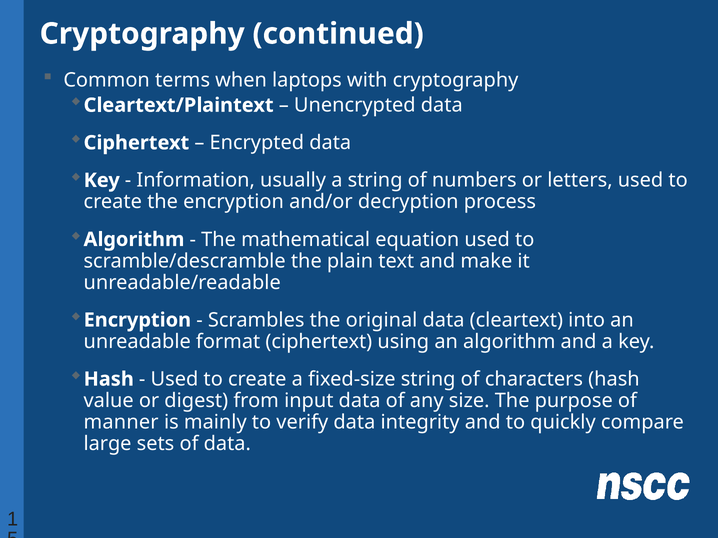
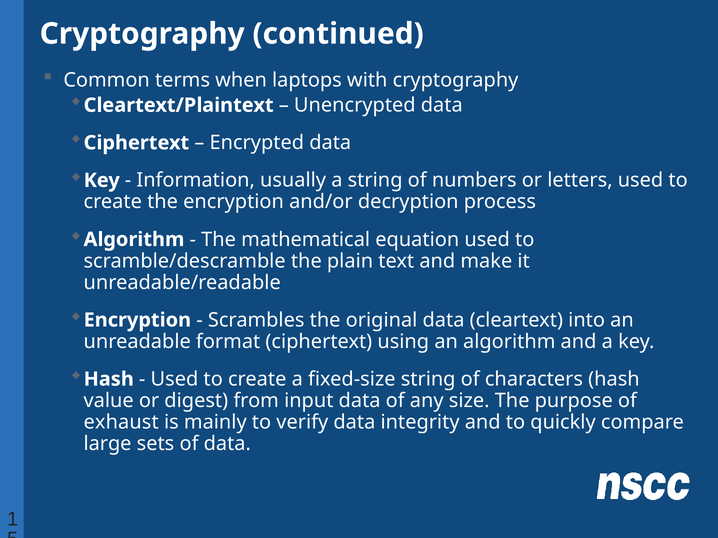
manner: manner -> exhaust
